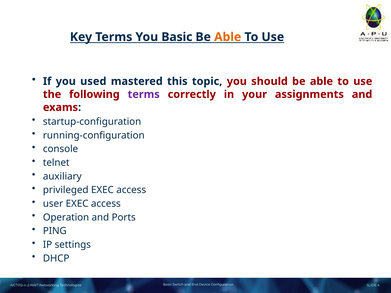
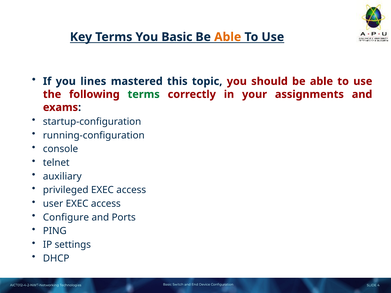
used: used -> lines
terms at (144, 94) colour: purple -> green
Operation: Operation -> Configure
